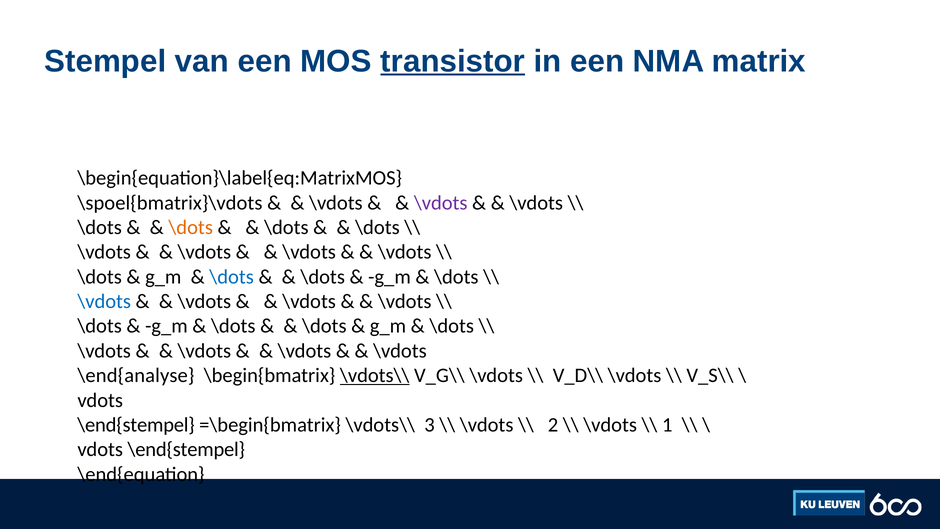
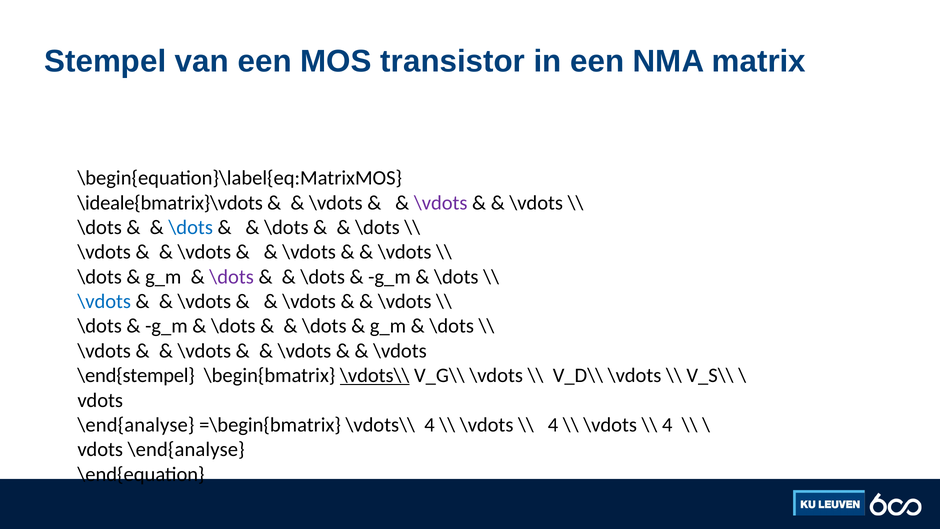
transistor underline: present -> none
\spoel{bmatrix}\vdots: \spoel{bmatrix}\vdots -> \ideale{bmatrix}\vdots
\dots at (191, 227) colour: orange -> blue
\dots at (232, 277) colour: blue -> purple
\end{analyse: \end{analyse -> \end{stempel
\end{stempel at (136, 425): \end{stempel -> \end{analyse
\vdots\\ 3: 3 -> 4
2 at (553, 425): 2 -> 4
1 at (667, 425): 1 -> 4
\end{stempel at (186, 449): \end{stempel -> \end{analyse
